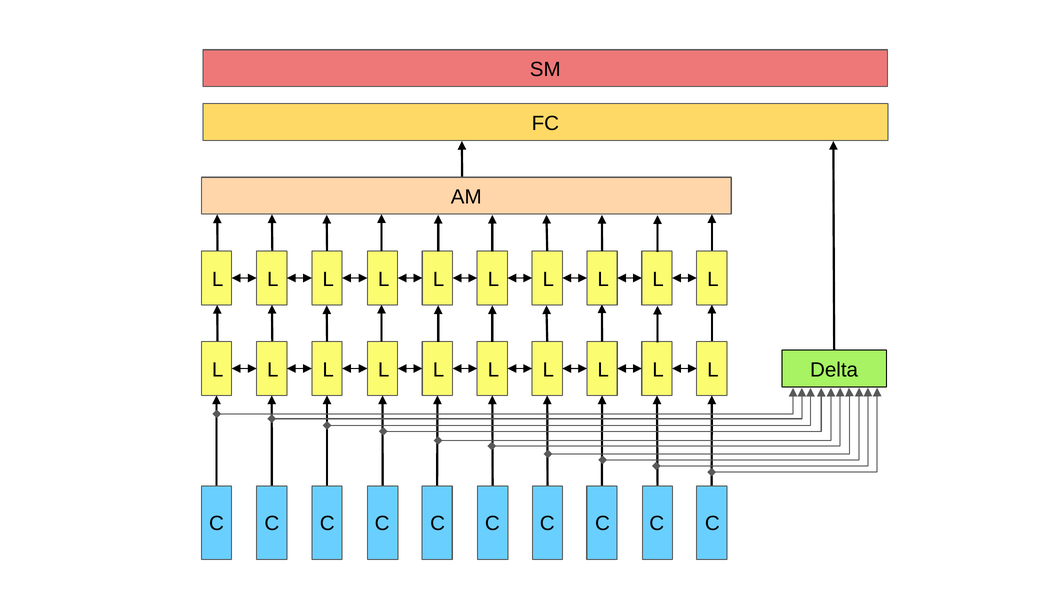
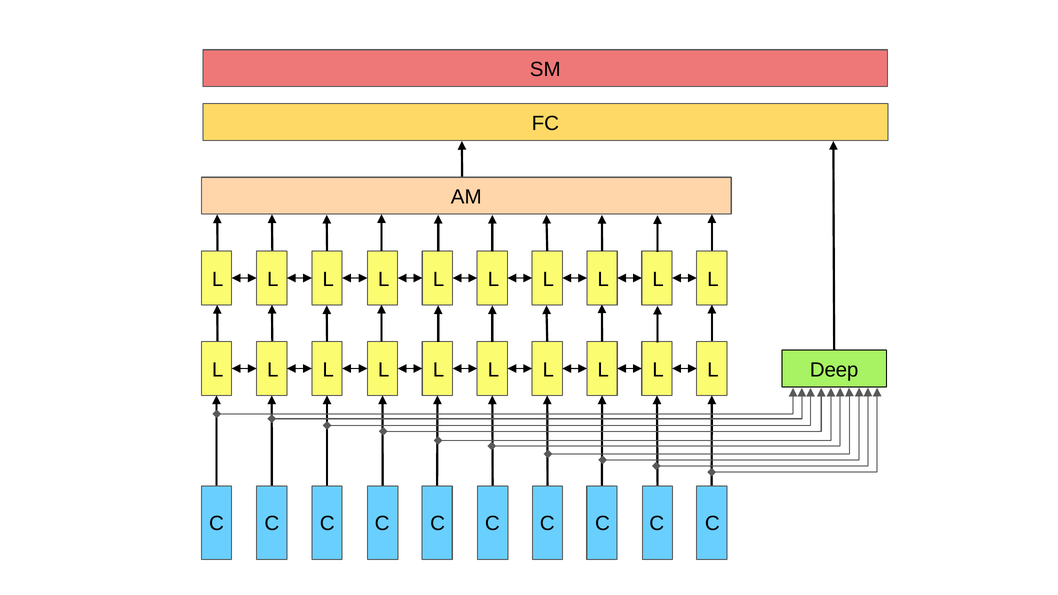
Delta: Delta -> Deep
